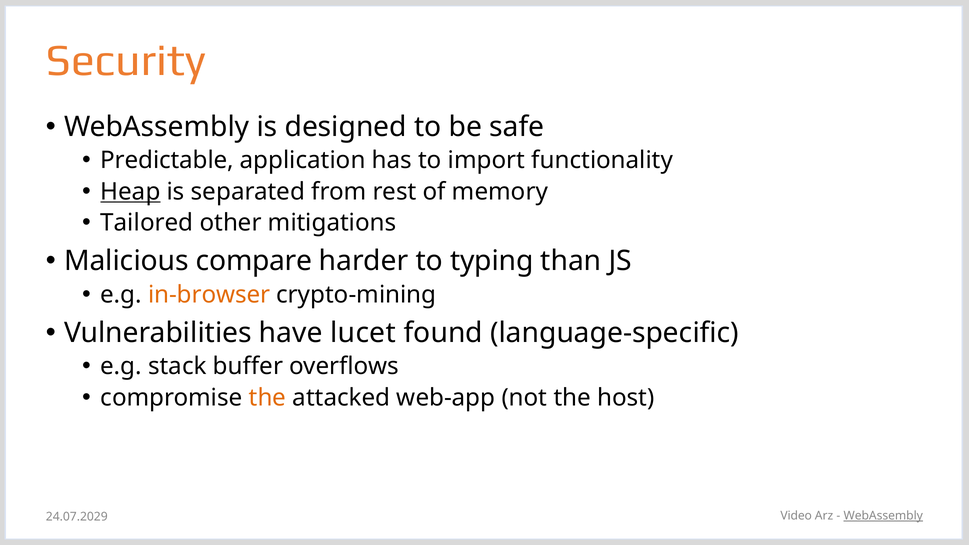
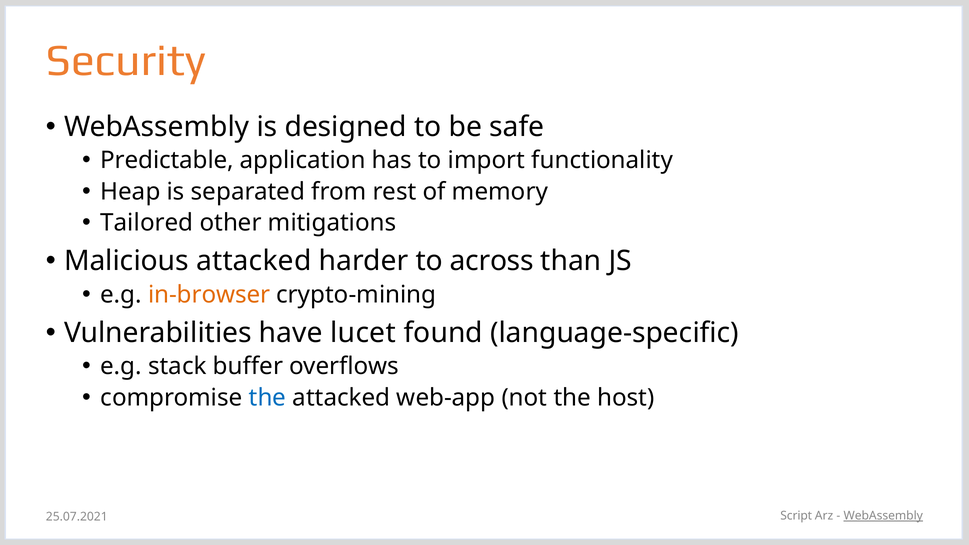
Heap underline: present -> none
Malicious compare: compare -> attacked
typing: typing -> across
the at (267, 398) colour: orange -> blue
Video: Video -> Script
24.07.2029: 24.07.2029 -> 25.07.2021
